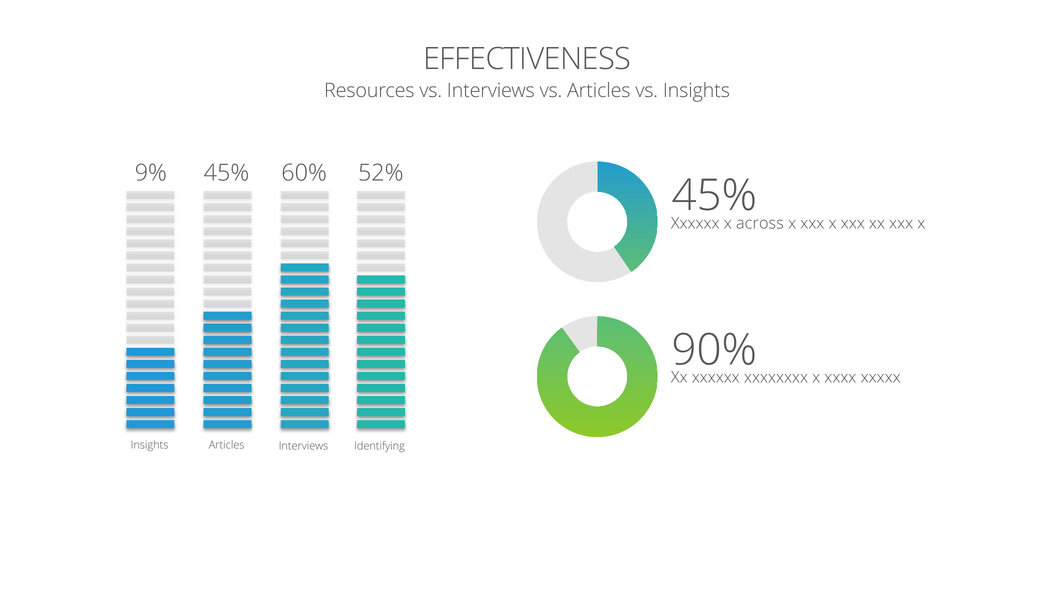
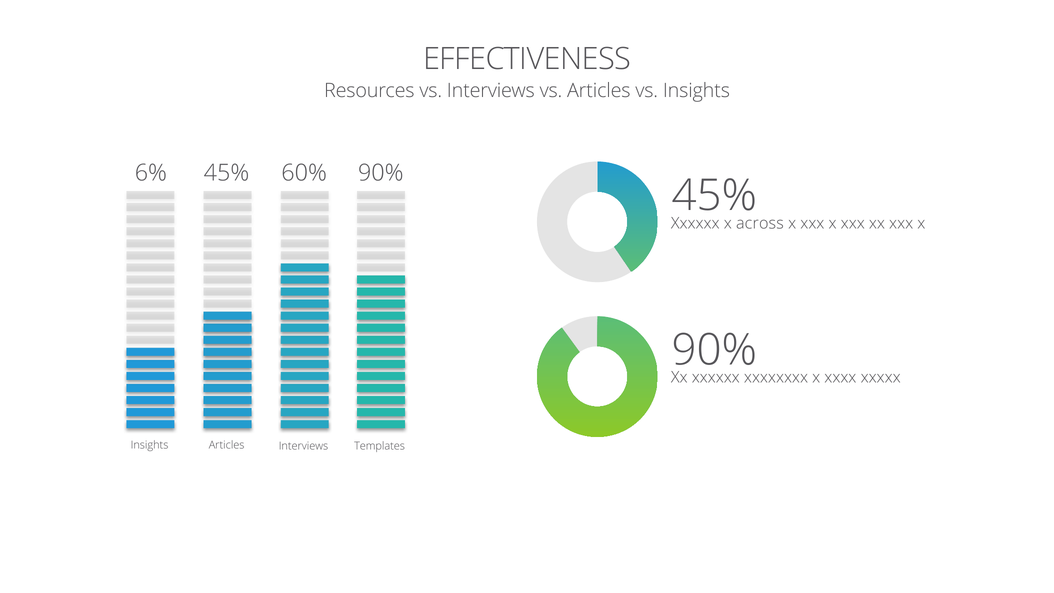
9%: 9% -> 6%
60% 52%: 52% -> 90%
Identifying: Identifying -> Templates
